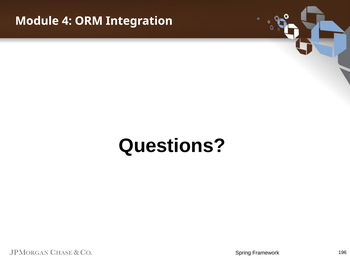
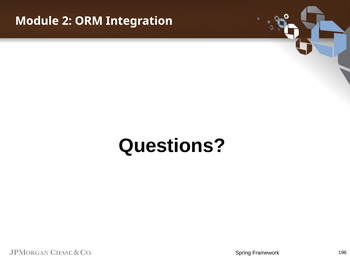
4: 4 -> 2
